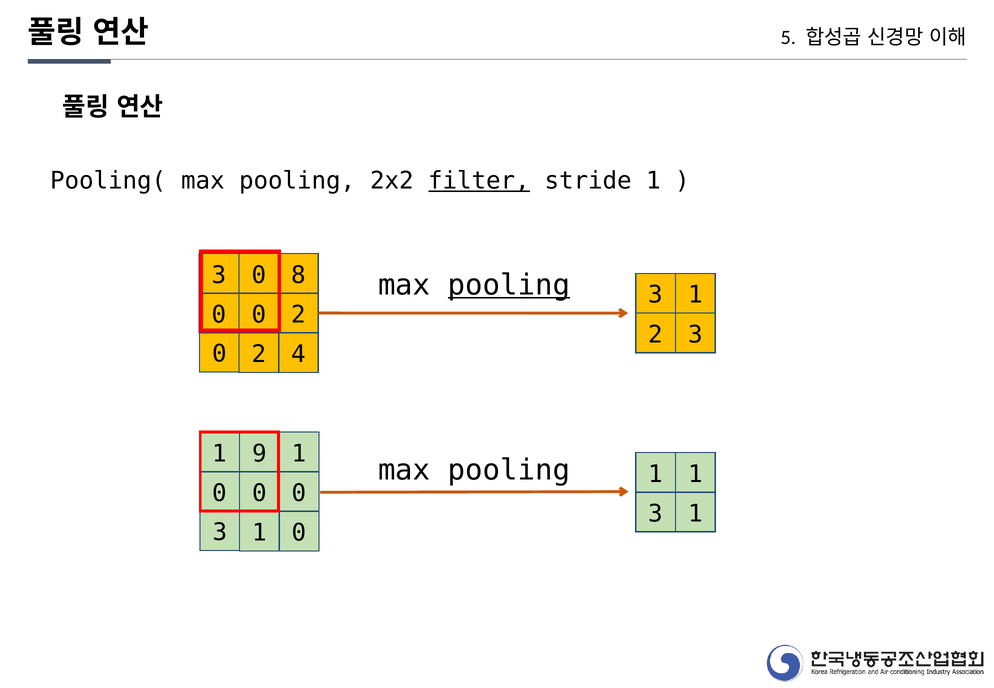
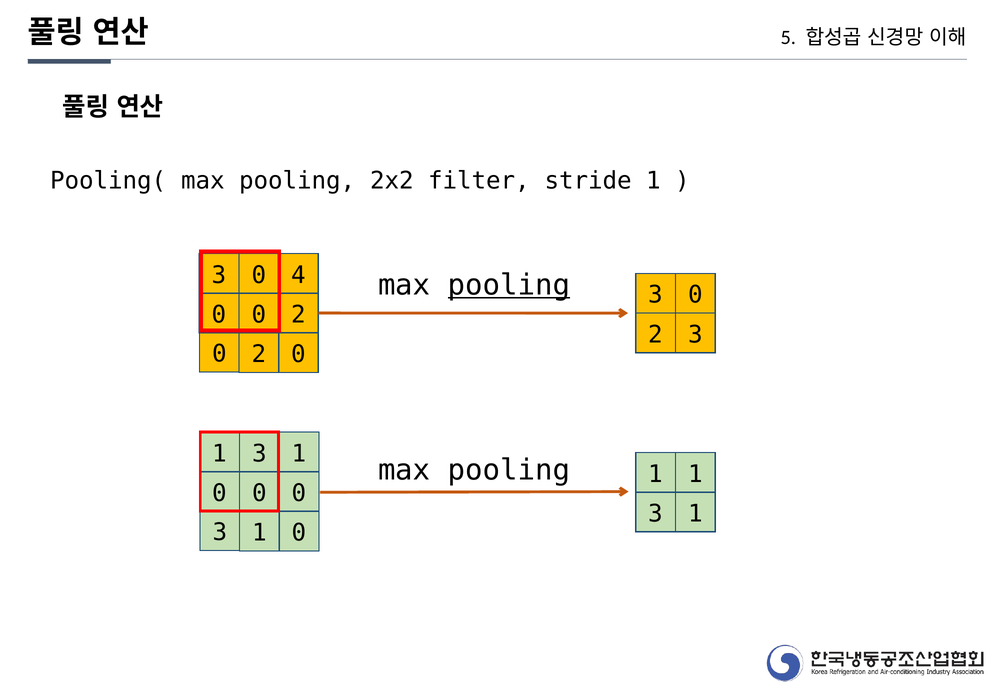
filter underline: present -> none
8: 8 -> 4
1 at (695, 295): 1 -> 0
2 4: 4 -> 0
9 at (259, 454): 9 -> 3
